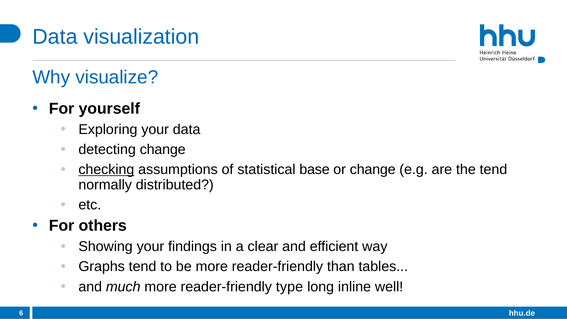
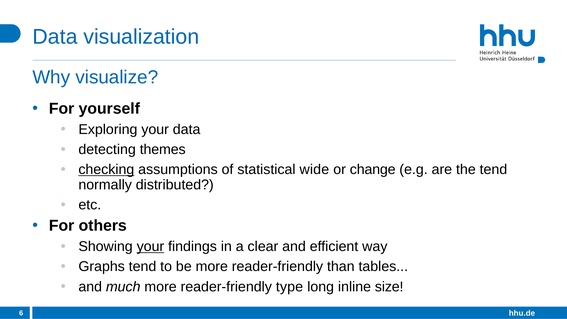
detecting change: change -> themes
base: base -> wide
your at (150, 247) underline: none -> present
well: well -> size
